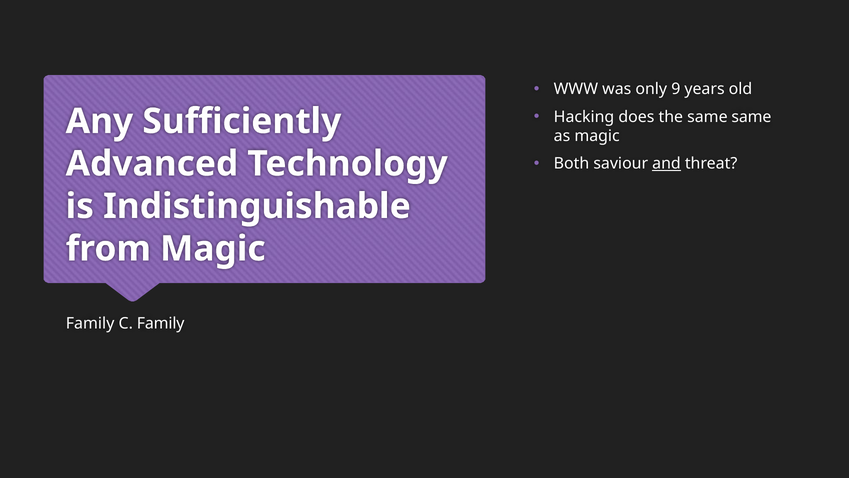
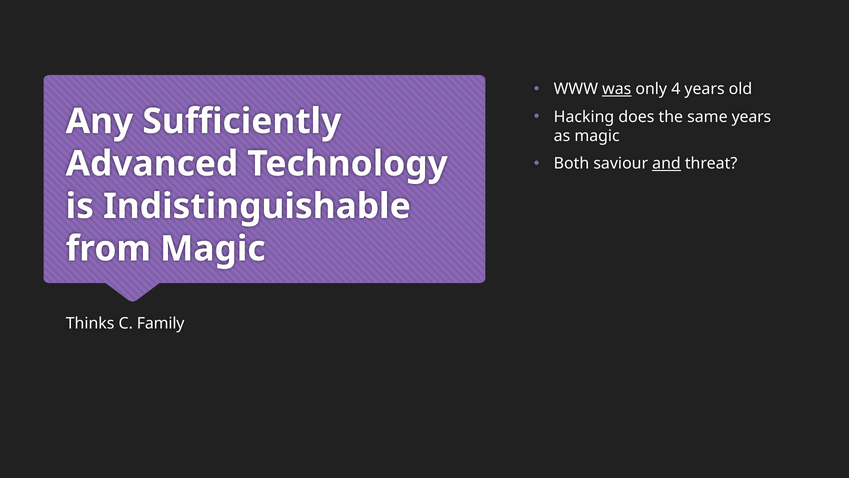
was underline: none -> present
9: 9 -> 4
same same: same -> years
Family at (90, 323): Family -> Thinks
